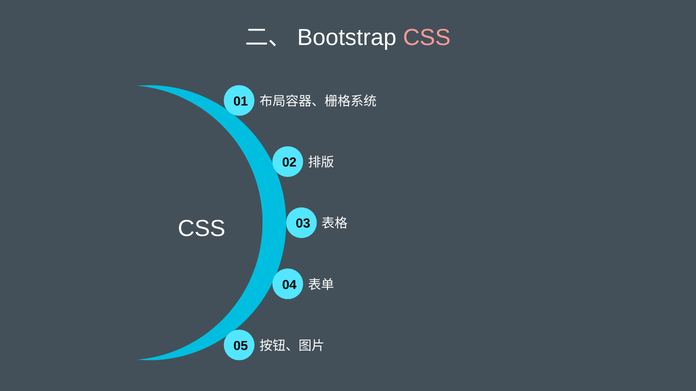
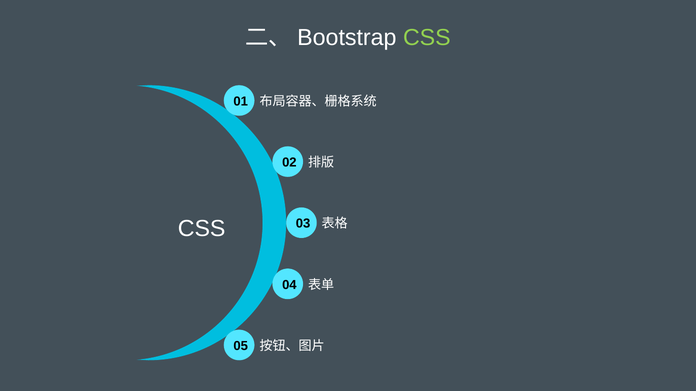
CSS at (427, 37) colour: pink -> light green
